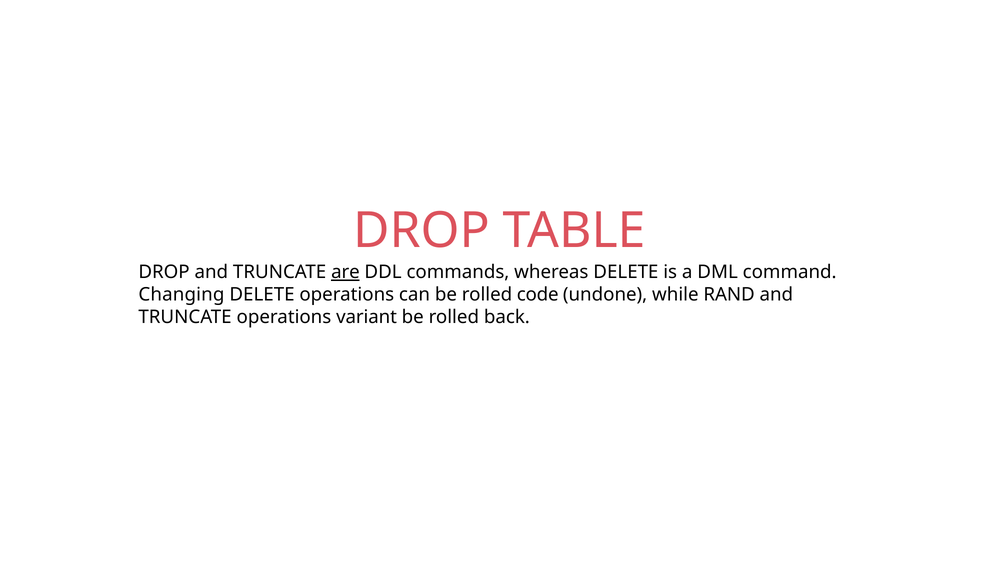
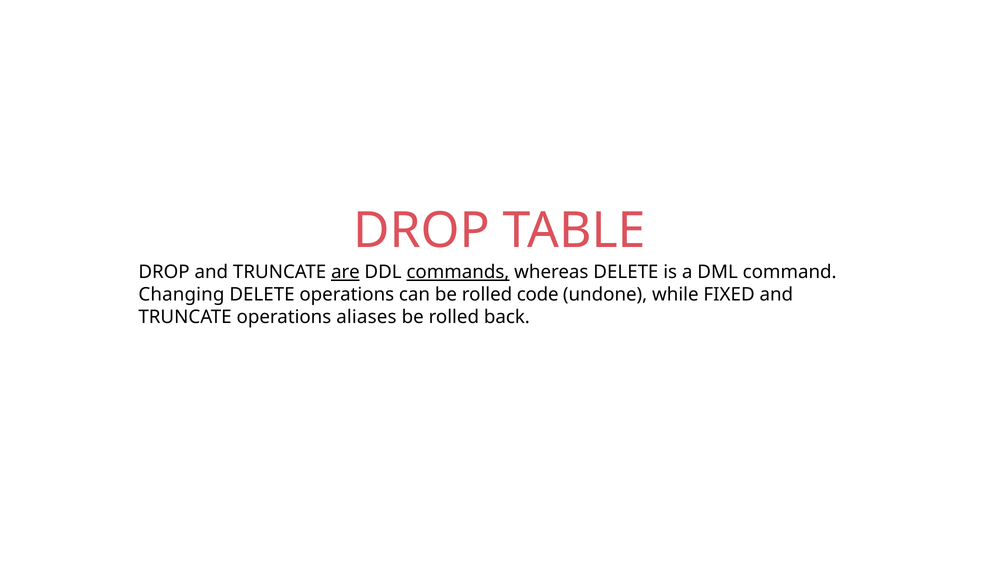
commands underline: none -> present
RAND: RAND -> FIXED
variant: variant -> aliases
